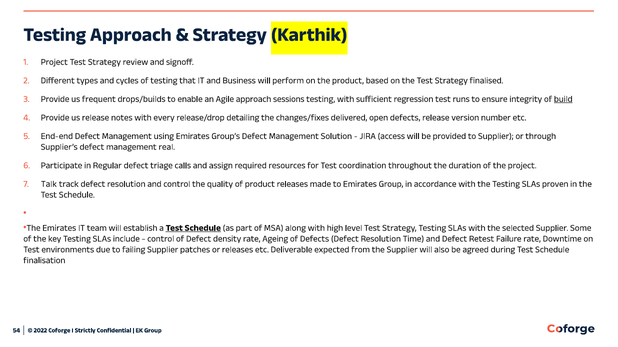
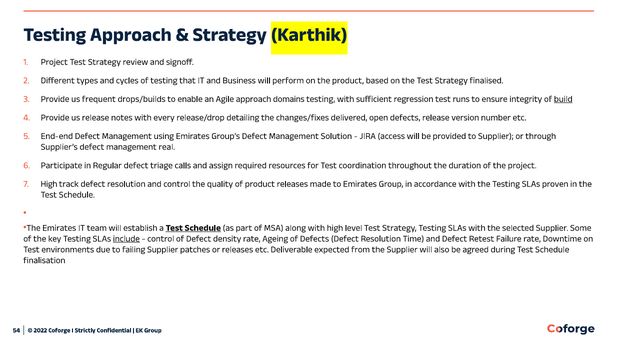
sessions: sessions -> domains
Talk at (49, 184): Talk -> High
include underline: none -> present
